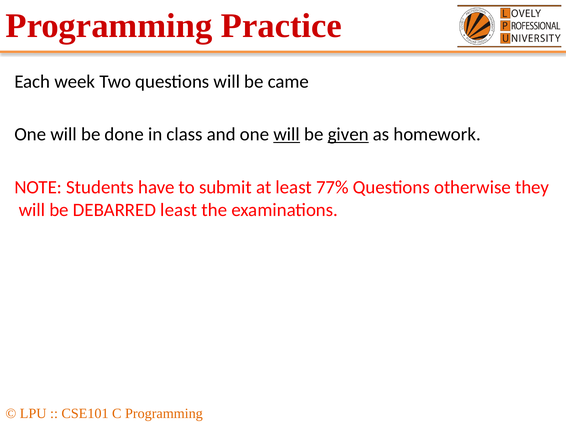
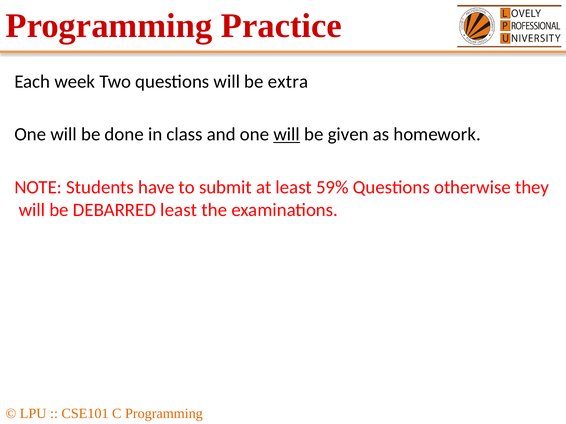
came: came -> extra
given underline: present -> none
77%: 77% -> 59%
